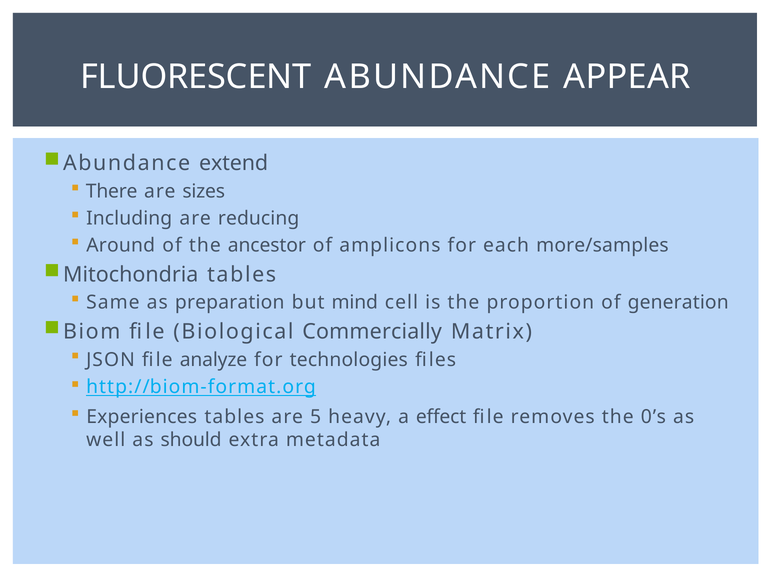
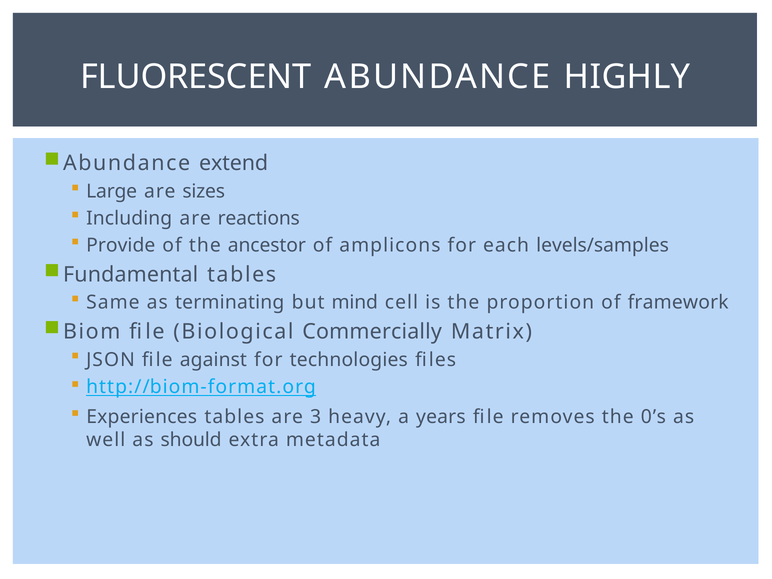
APPEAR: APPEAR -> HIGHLY
There: There -> Large
reducing: reducing -> reactions
Around: Around -> Provide
more/samples: more/samples -> levels/samples
Mitochondria: Mitochondria -> Fundamental
preparation: preparation -> terminating
generation: generation -> framework
analyze: analyze -> against
5: 5 -> 3
effect: effect -> years
